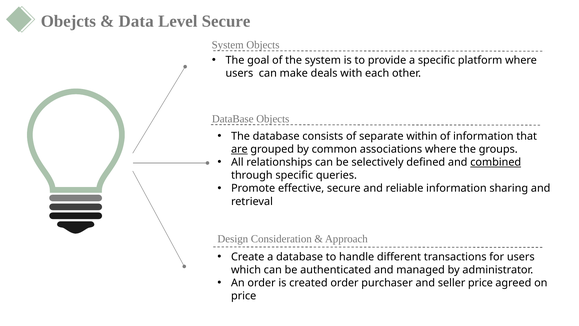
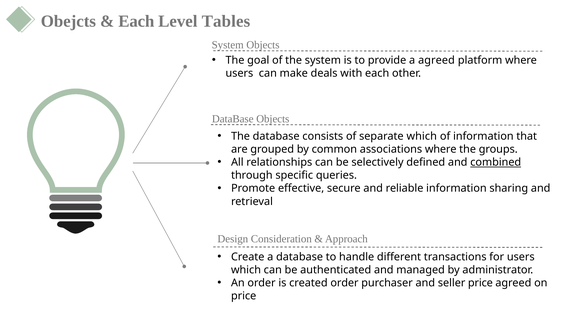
Data at (136, 21): Data -> Each
Level Secure: Secure -> Tables
a specific: specific -> agreed
separate within: within -> which
are underline: present -> none
